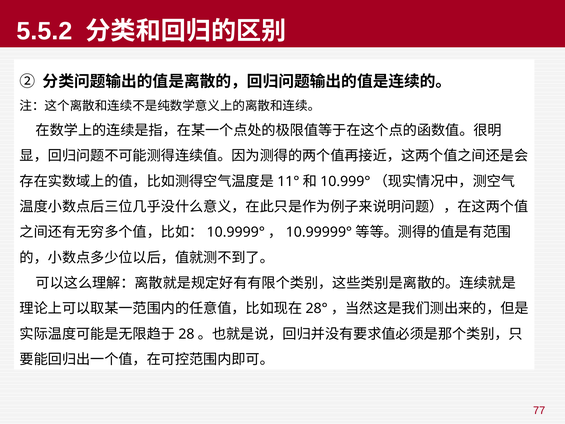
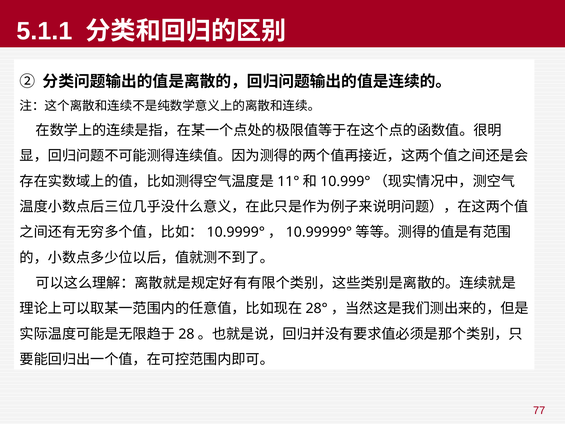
5.5.2: 5.5.2 -> 5.1.1
